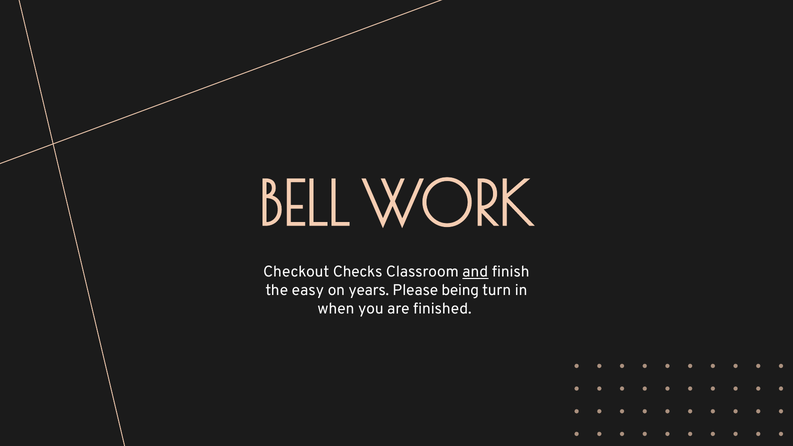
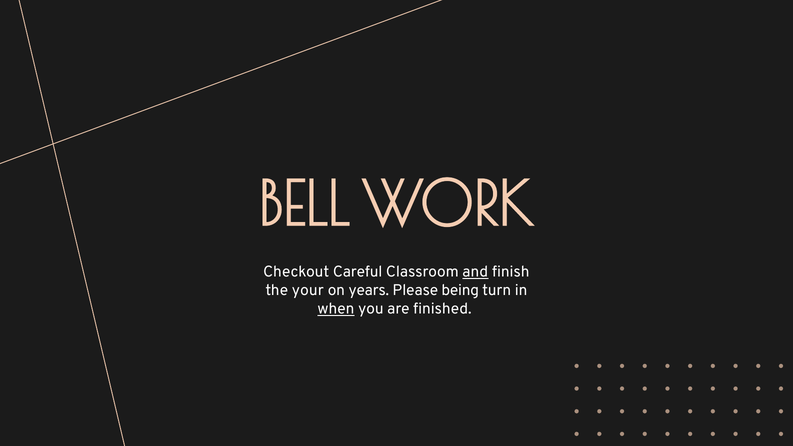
Checks: Checks -> Careful
easy: easy -> your
when underline: none -> present
